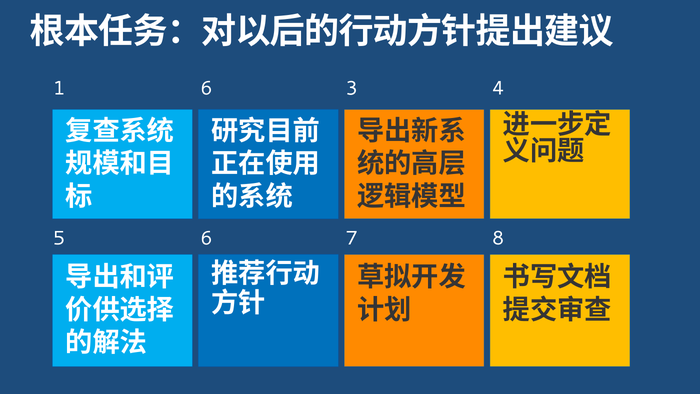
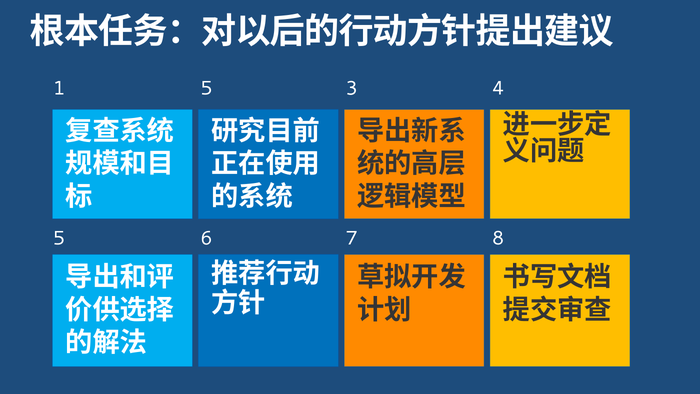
1 6: 6 -> 5
